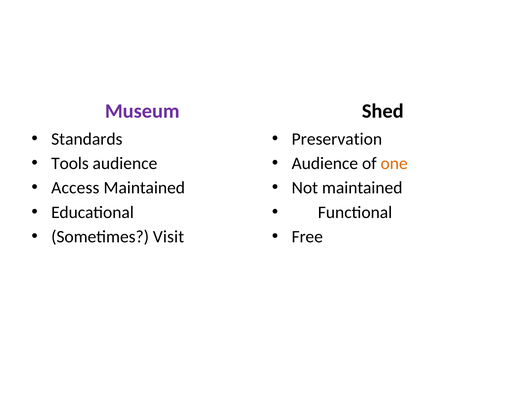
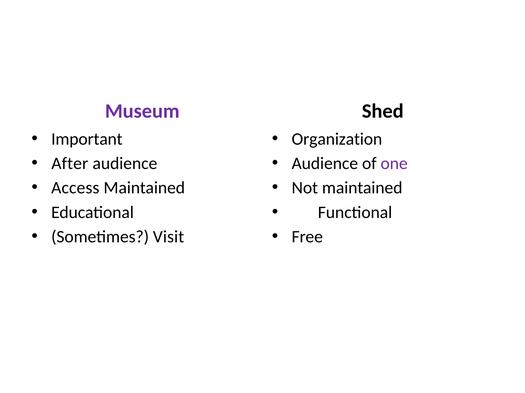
Standards: Standards -> Important
Preservation: Preservation -> Organization
Tools: Tools -> After
one colour: orange -> purple
